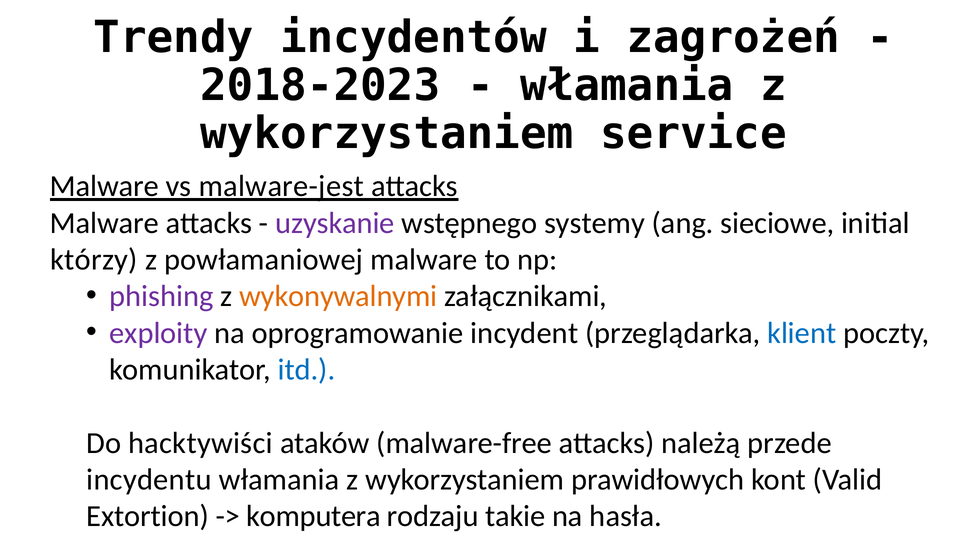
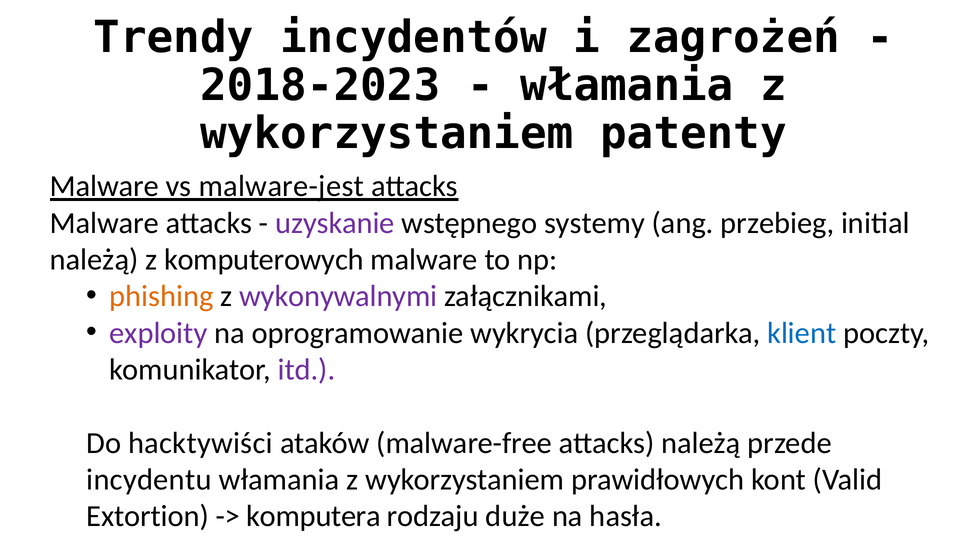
service: service -> patenty
sieciowe: sieciowe -> przebieg
którzy at (94, 259): którzy -> należą
powłamaniowej: powłamaniowej -> komputerowych
phishing colour: purple -> orange
wykonywalnymi colour: orange -> purple
incydent: incydent -> wykrycia
itd colour: blue -> purple
takie: takie -> duże
